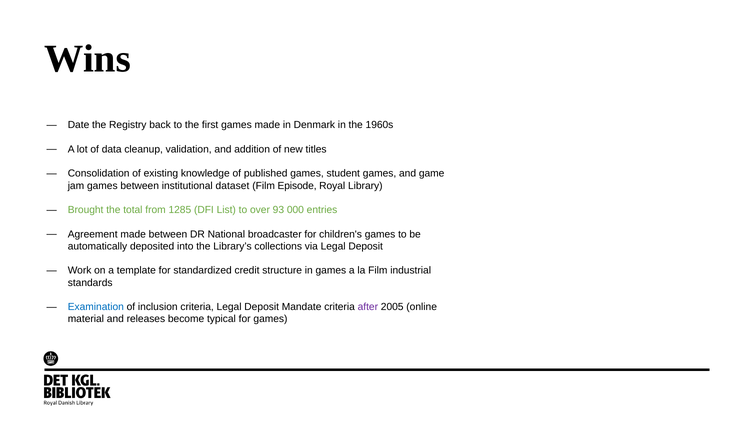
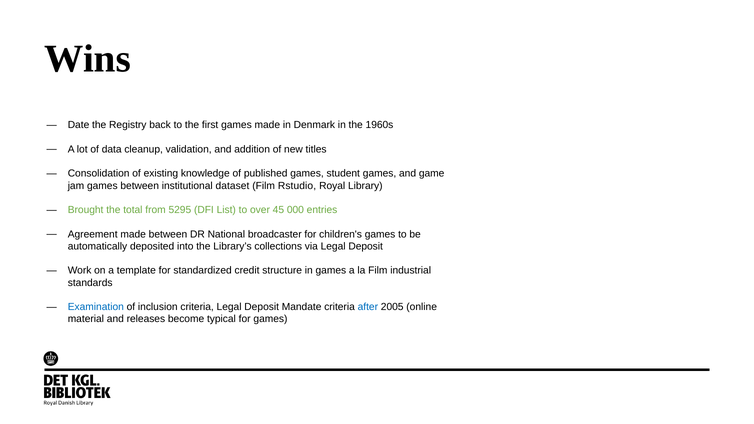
Episode: Episode -> Rstudio
1285: 1285 -> 5295
93: 93 -> 45
after colour: purple -> blue
